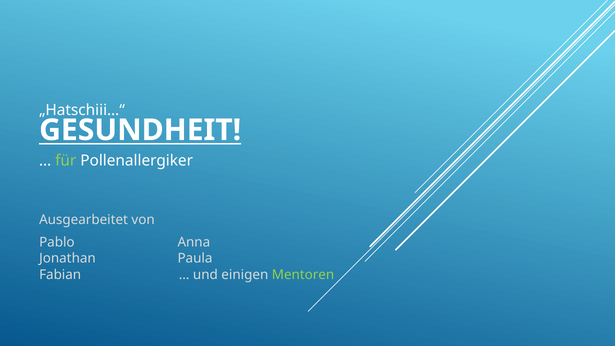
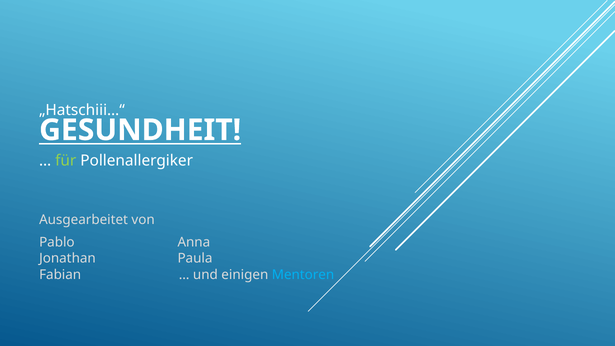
Mentoren colour: light green -> light blue
